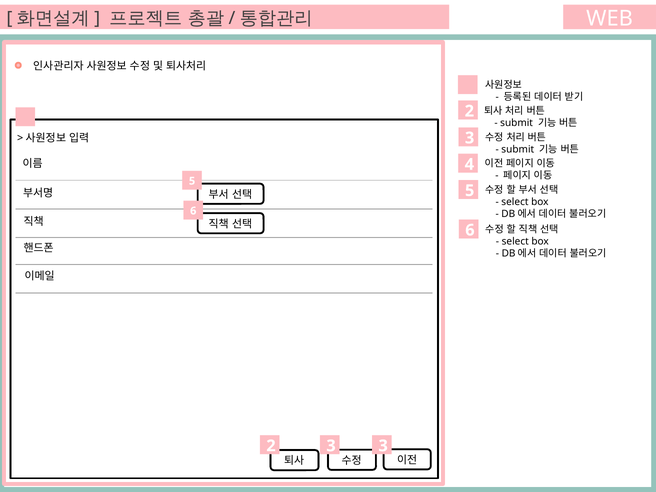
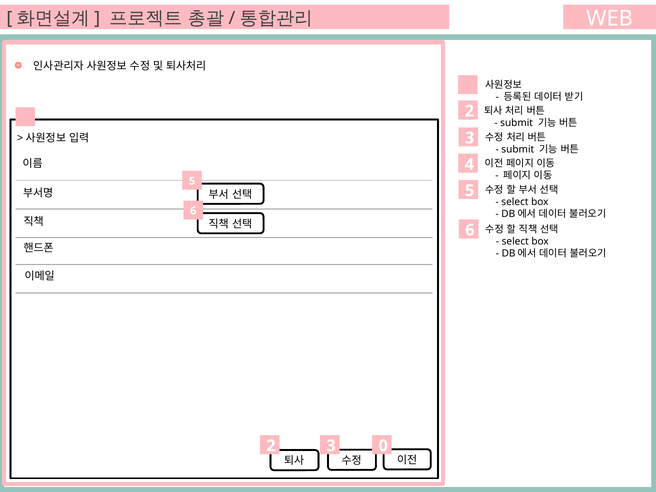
3 3: 3 -> 0
